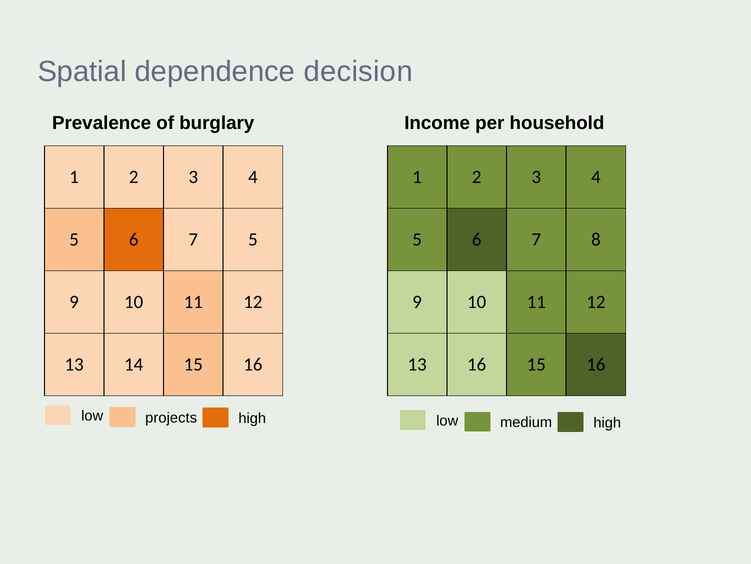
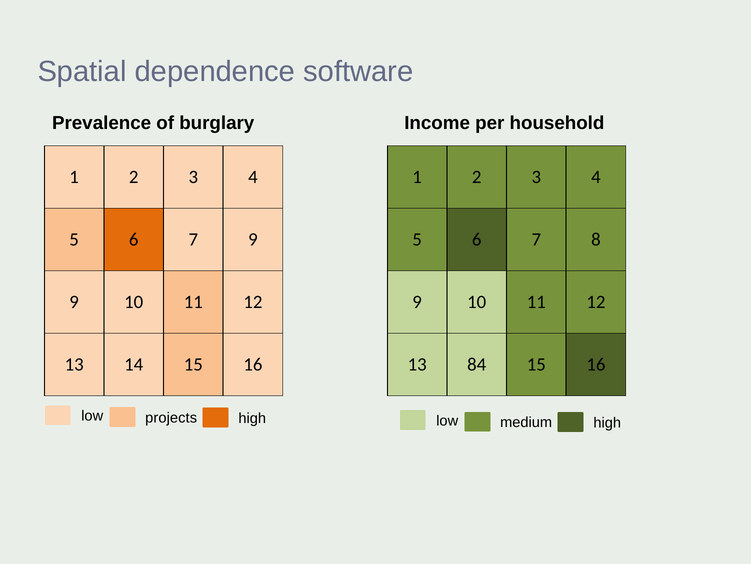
decision: decision -> software
7 5: 5 -> 9
13 16: 16 -> 84
